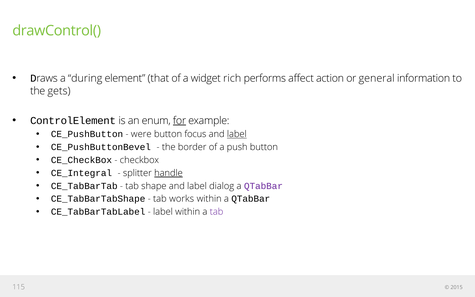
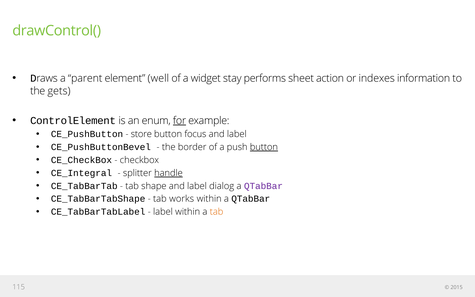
during: during -> parent
that: that -> well
rich: rich -> stay
affect: affect -> sheet
general: general -> indexes
were: were -> store
label at (237, 134) underline: present -> none
button at (264, 147) underline: none -> present
tab at (217, 212) colour: purple -> orange
